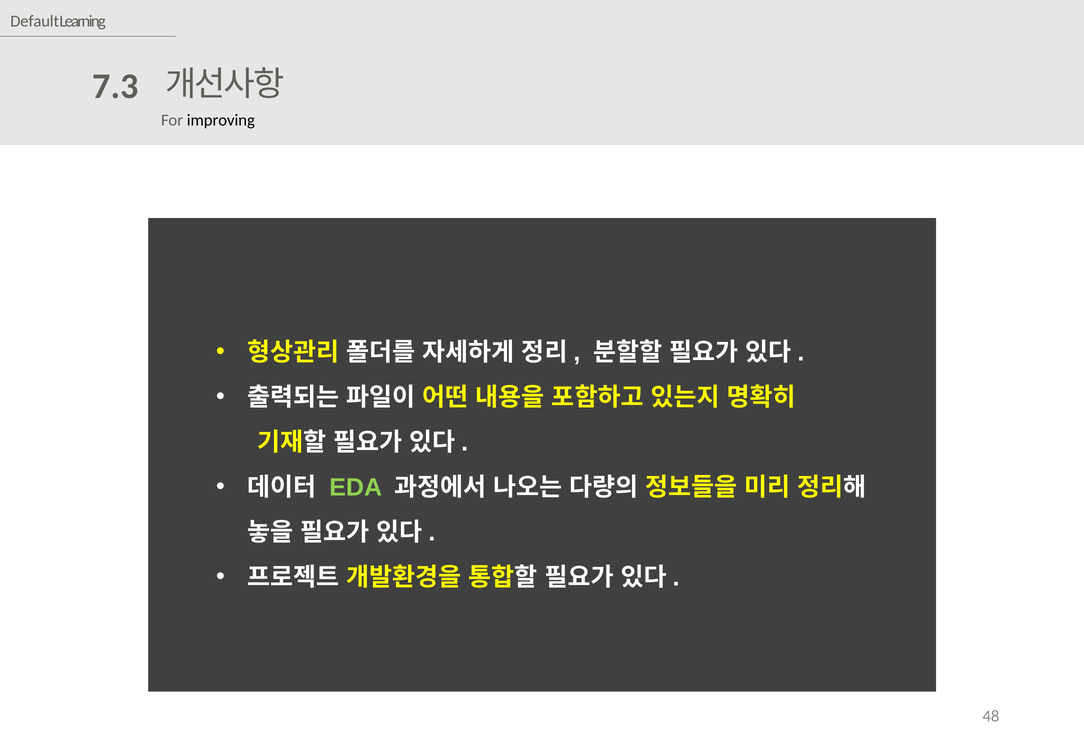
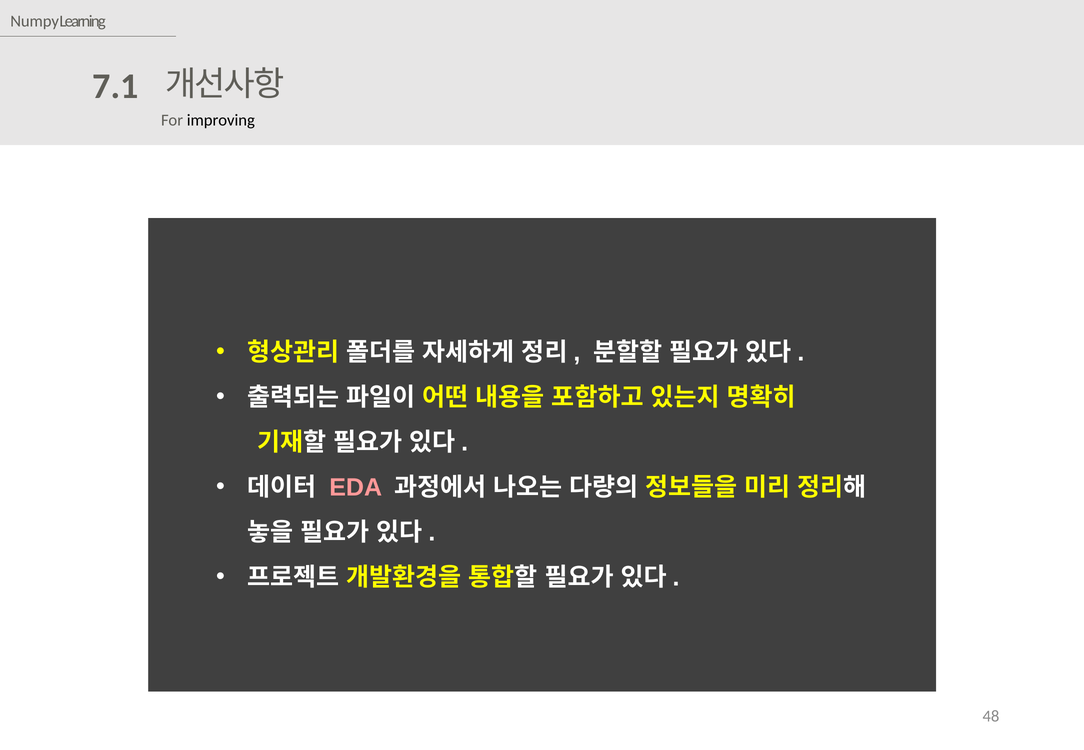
Default: Default -> Numpy
7.3: 7.3 -> 7.1
EDA colour: light green -> pink
